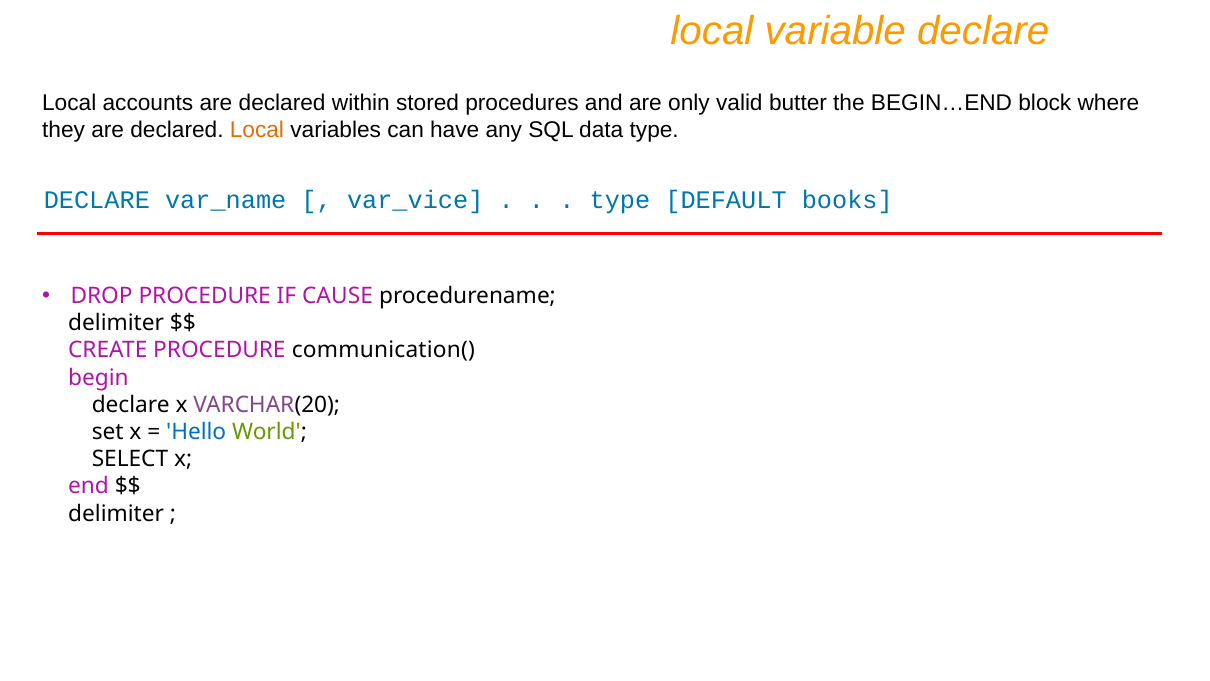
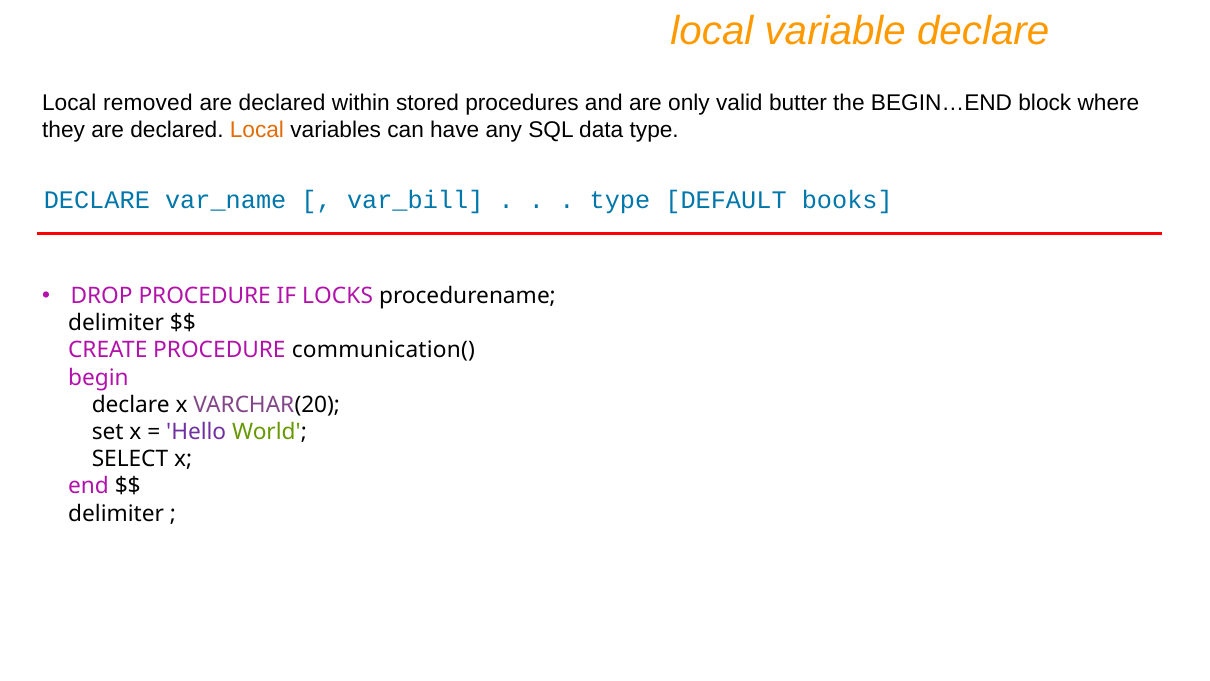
accounts: accounts -> removed
var_vice: var_vice -> var_bill
CAUSE: CAUSE -> LOCKS
Hello colour: blue -> purple
